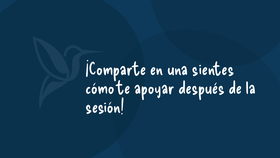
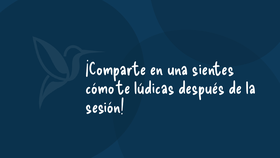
apoyar: apoyar -> lúdicas
